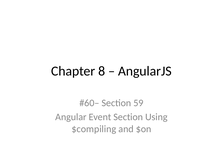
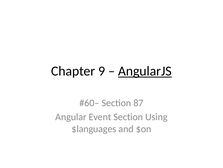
8: 8 -> 9
AngularJS underline: none -> present
59: 59 -> 87
$compiling: $compiling -> $languages
